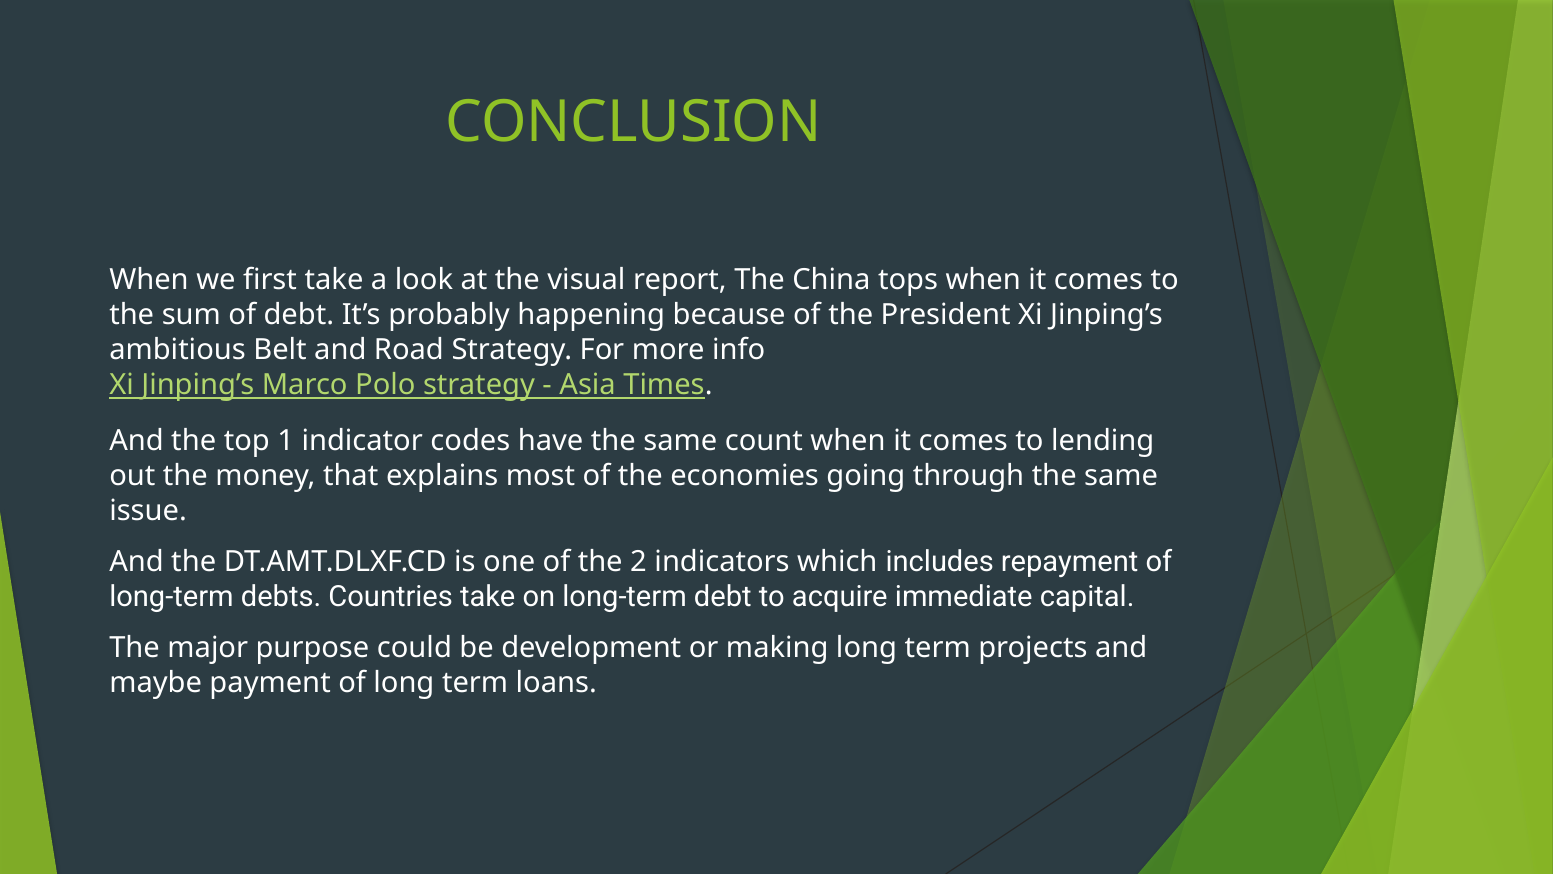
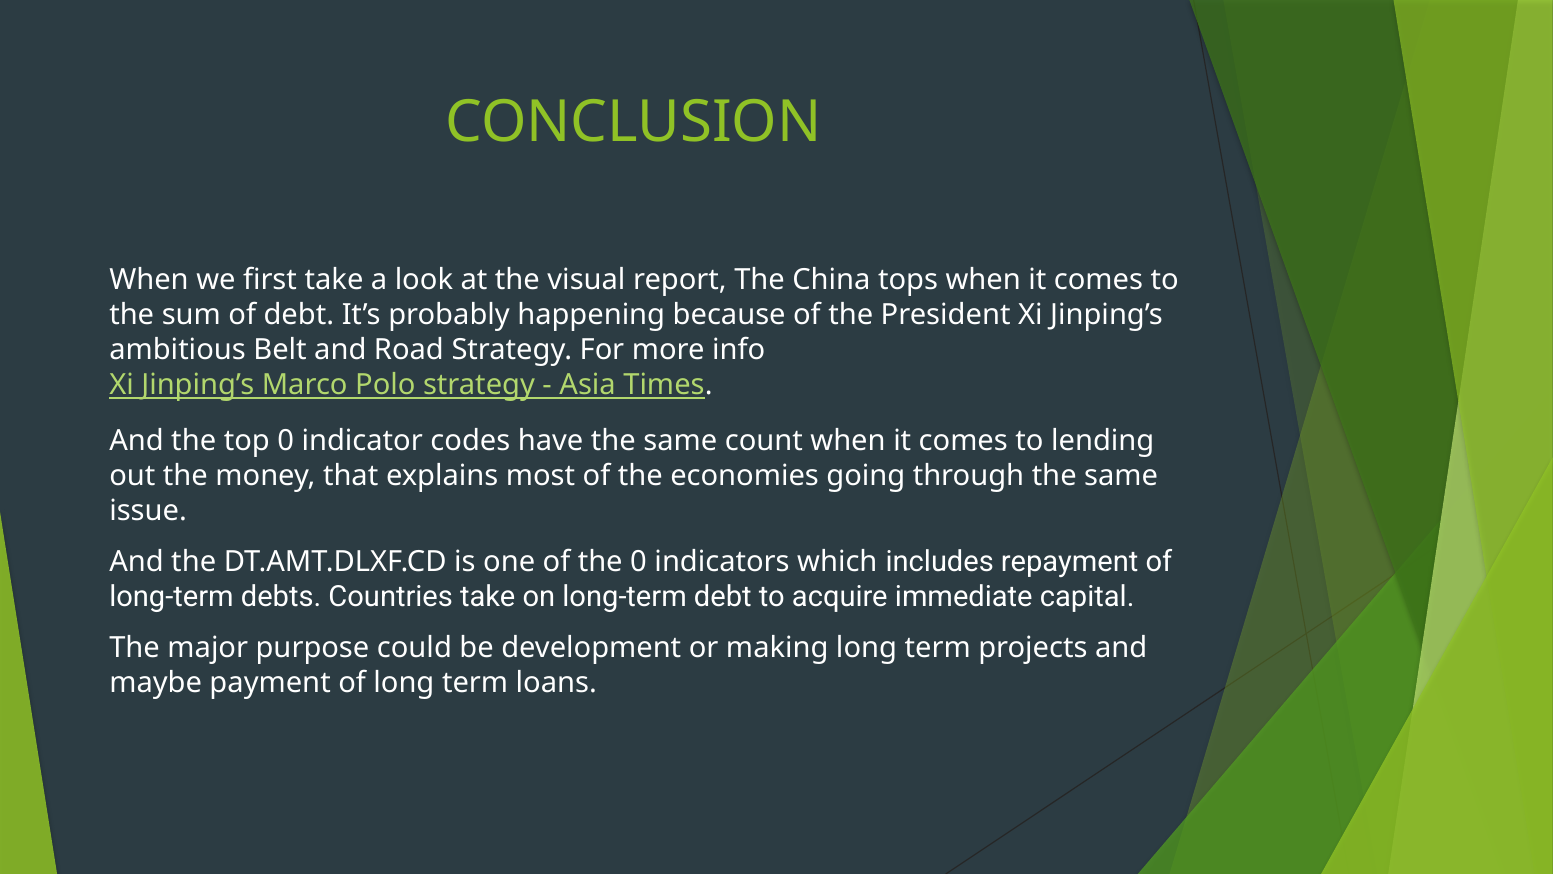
top 1: 1 -> 0
the 2: 2 -> 0
